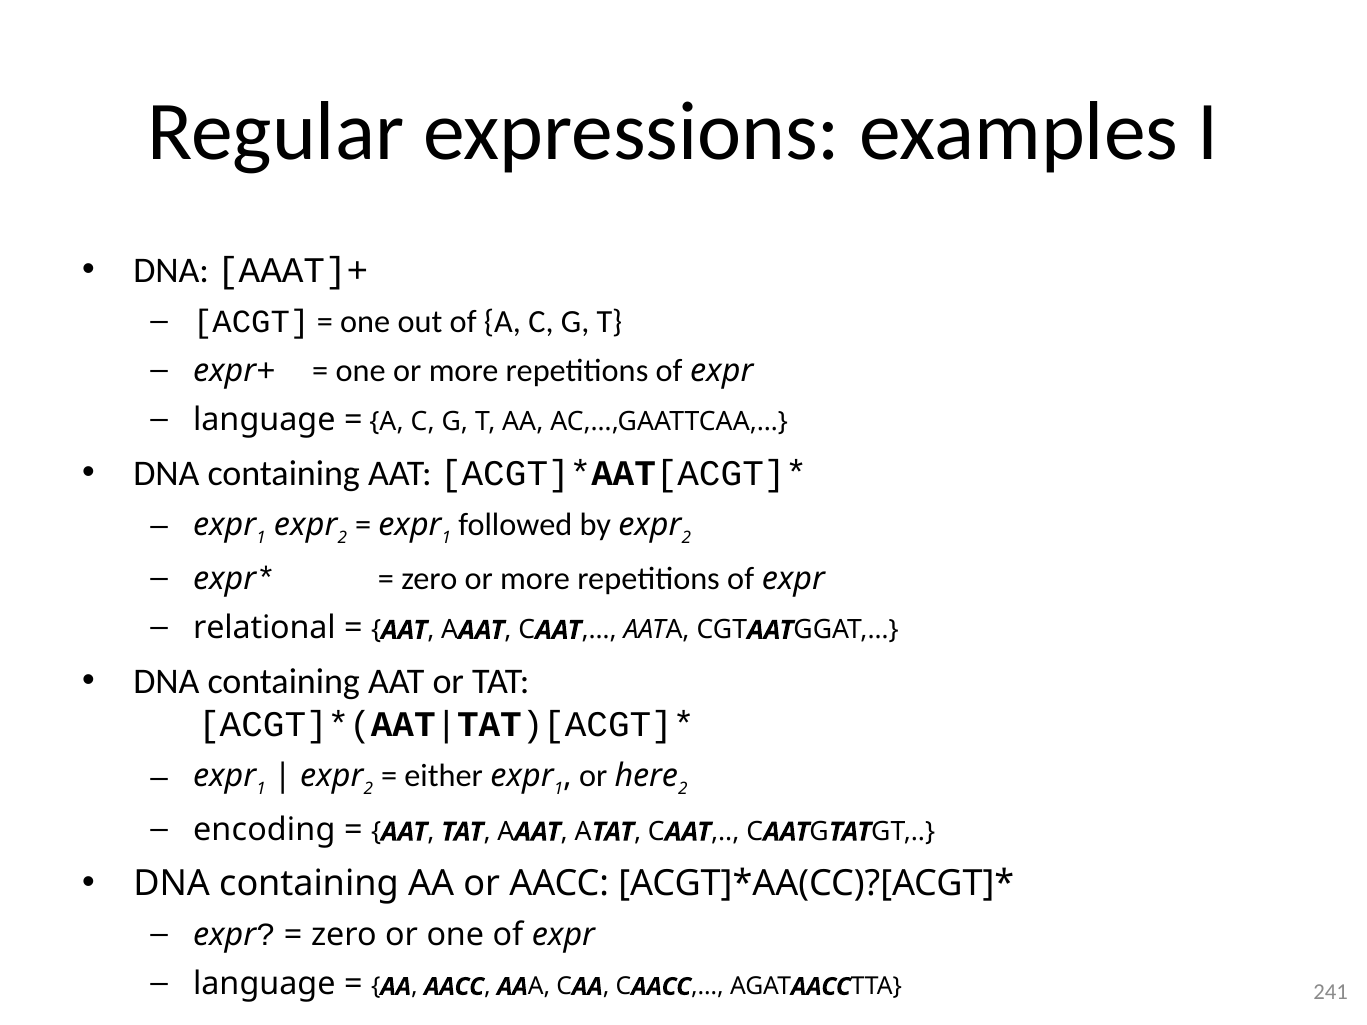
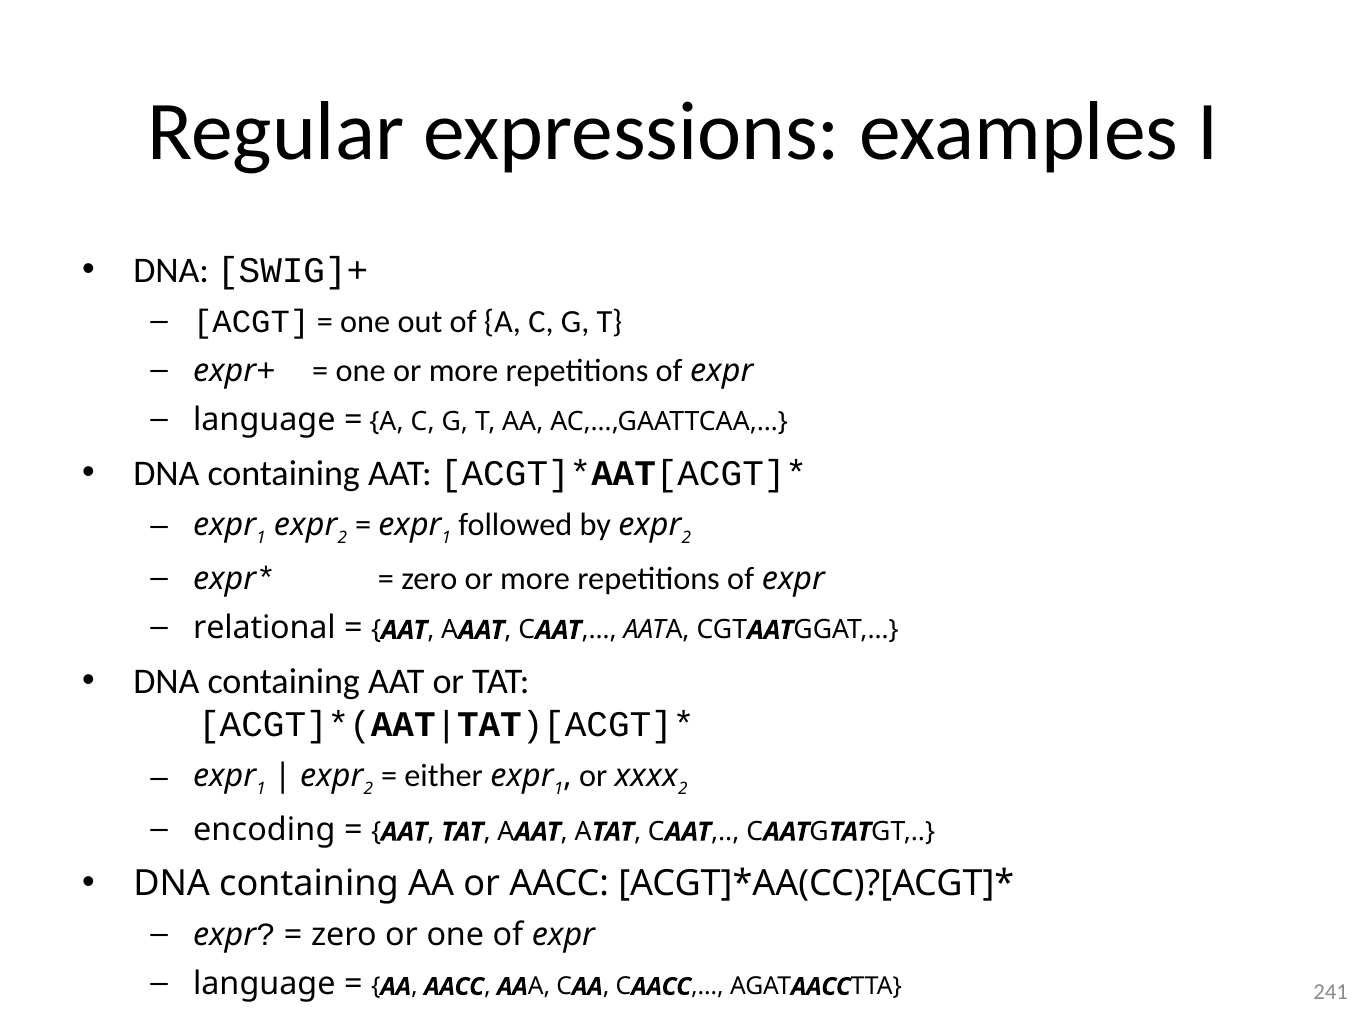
AAAT]+: AAAT]+ -> SWIG]+
here: here -> xxxx
